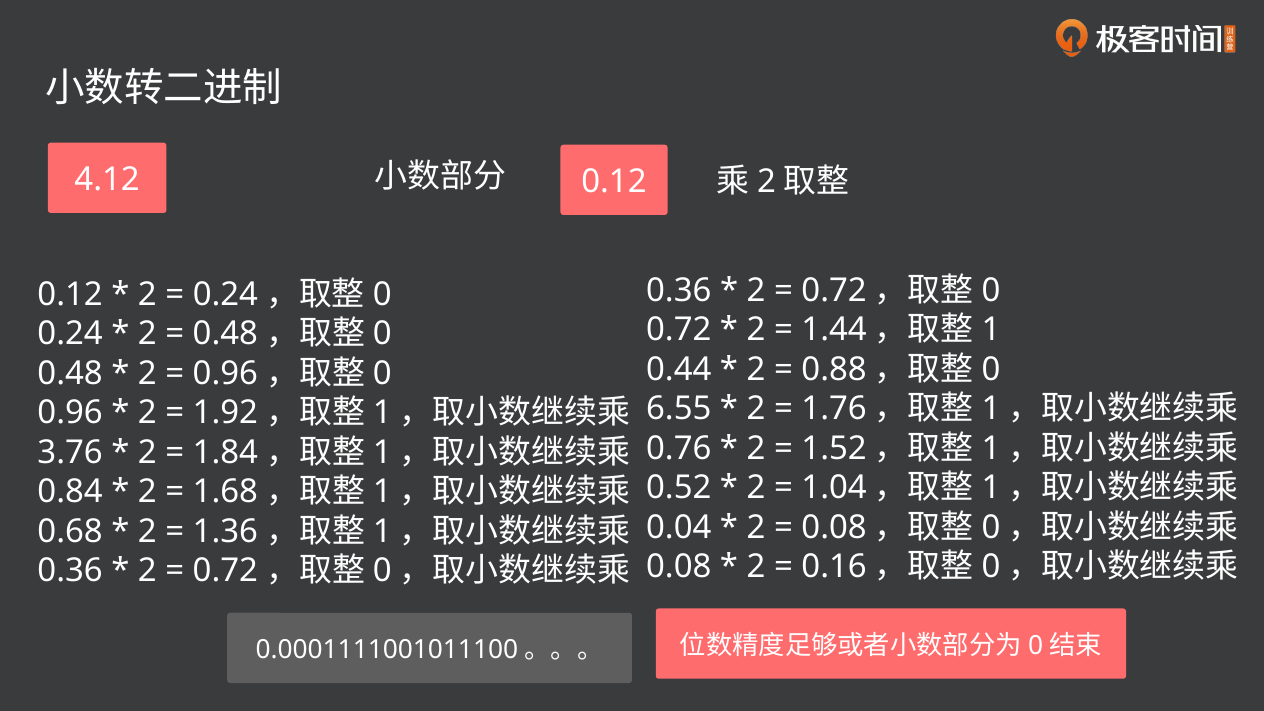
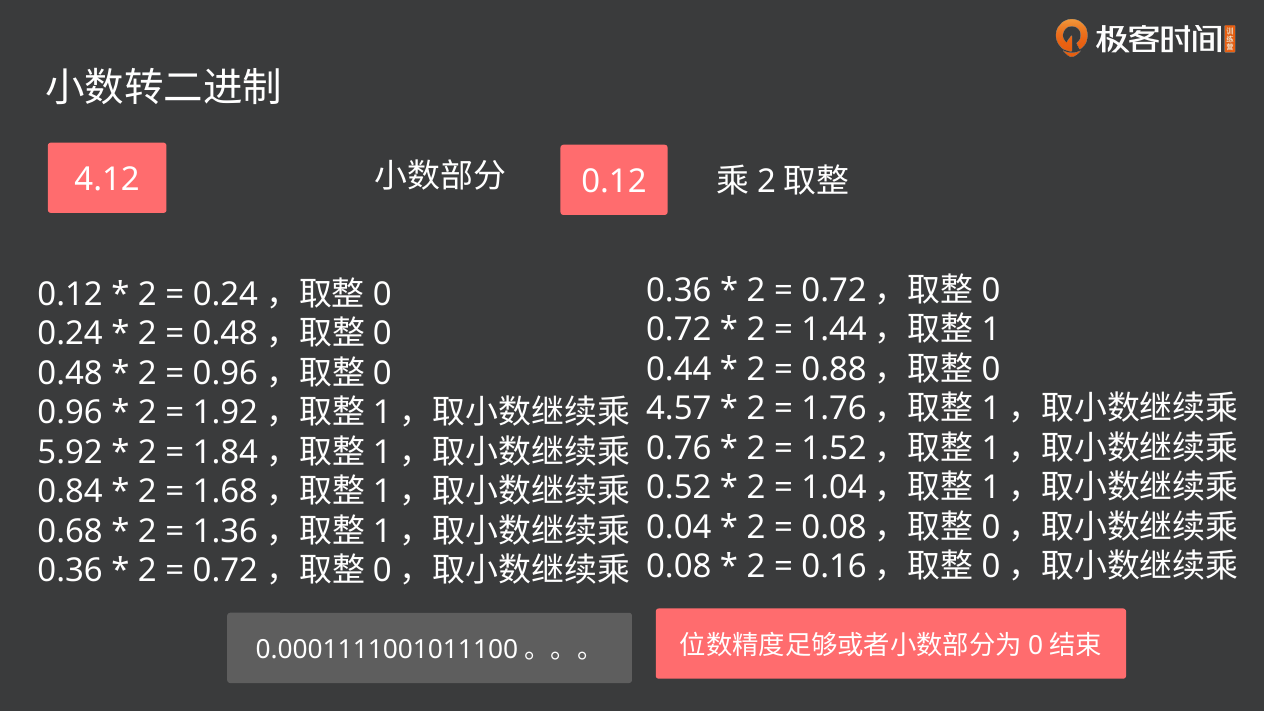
6.55: 6.55 -> 4.57
3.76: 3.76 -> 5.92
